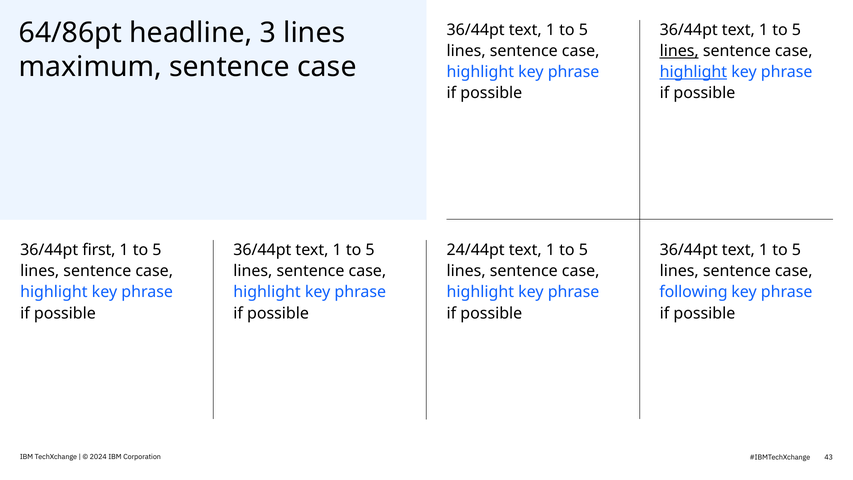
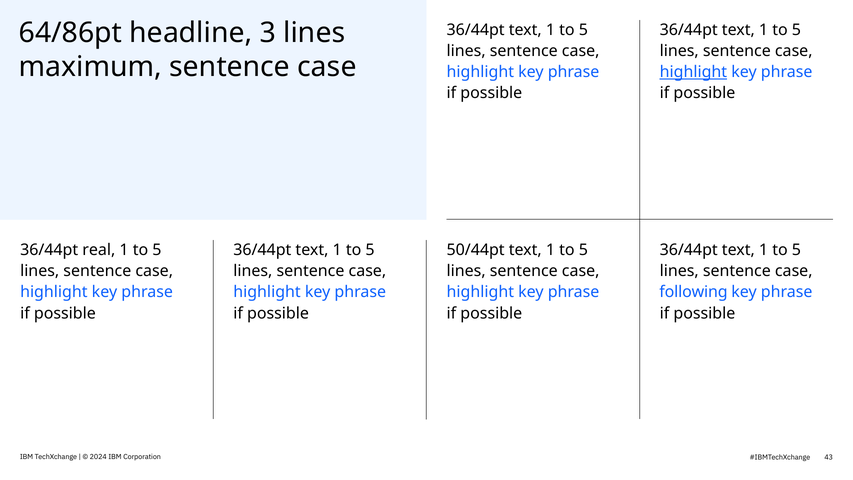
lines at (679, 51) underline: present -> none
first: first -> real
24/44pt: 24/44pt -> 50/44pt
